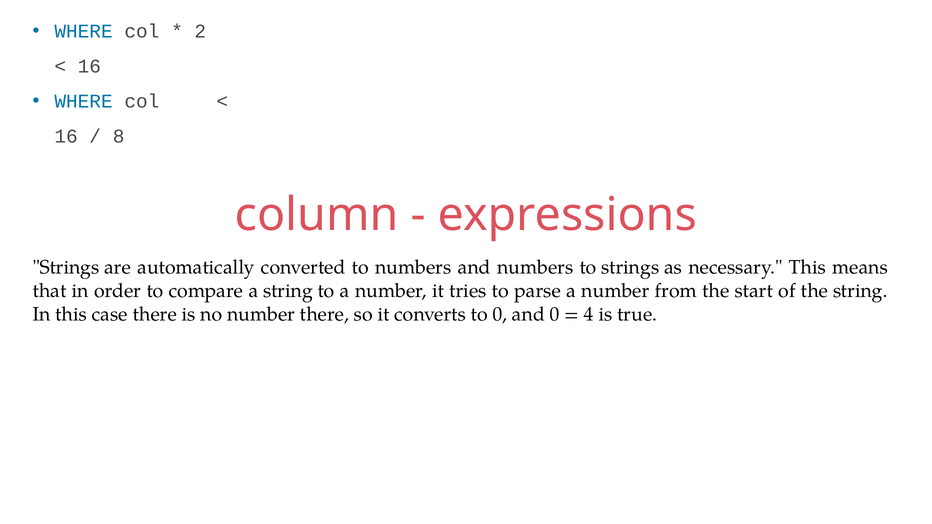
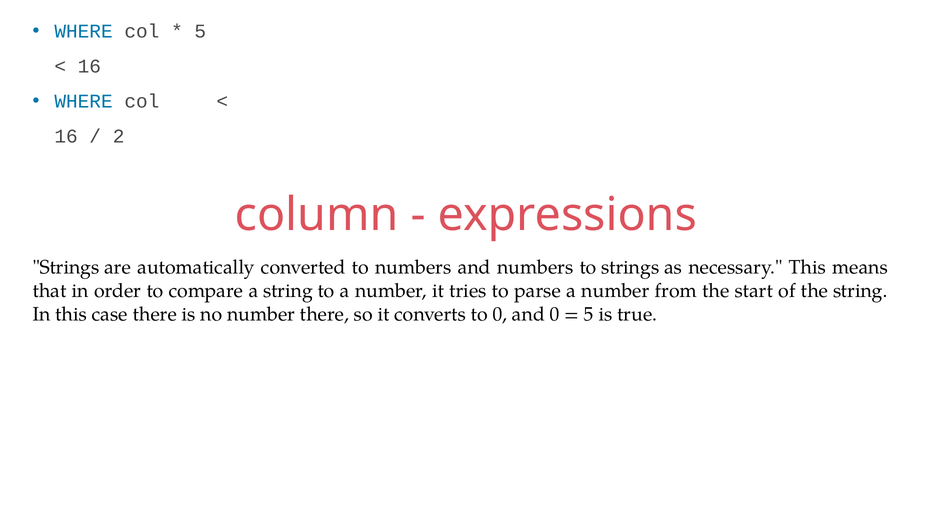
2 at (200, 31): 2 -> 5
8: 8 -> 2
4 at (589, 314): 4 -> 5
